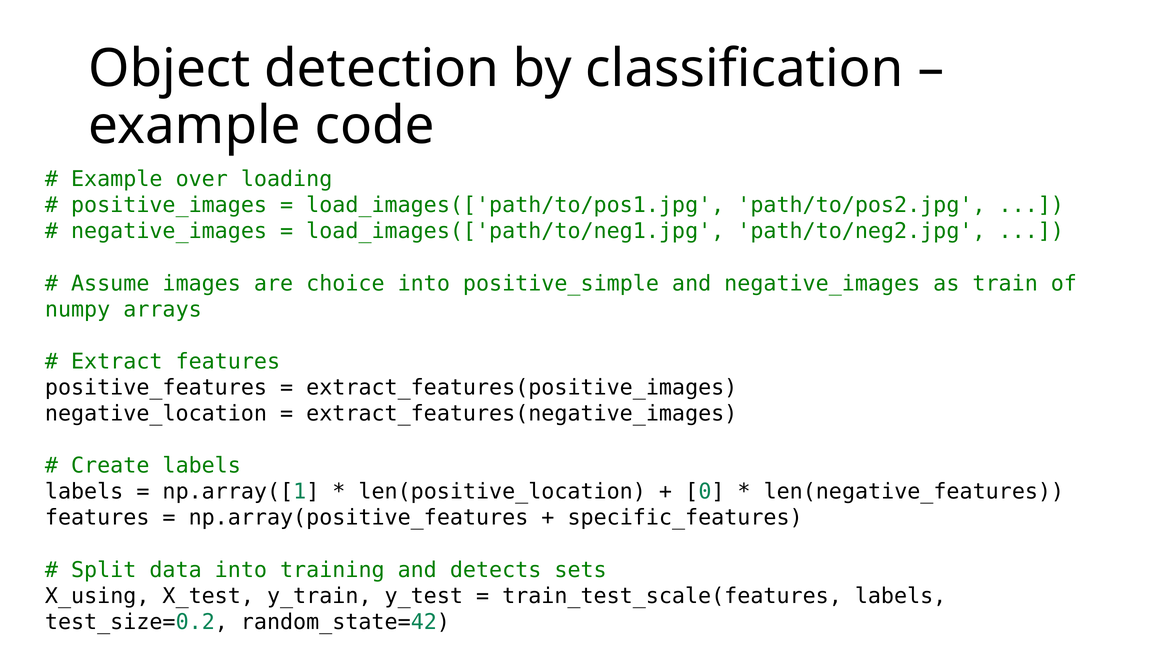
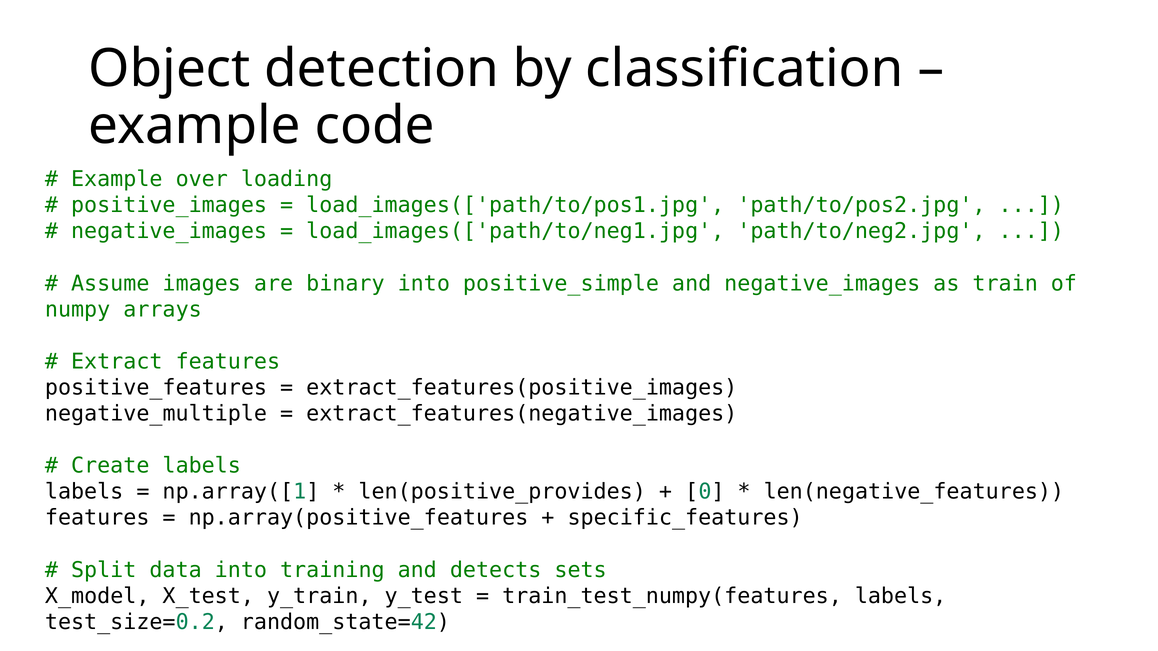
choice: choice -> binary
negative_location: negative_location -> negative_multiple
len(positive_location: len(positive_location -> len(positive_provides
X_using: X_using -> X_model
train_test_scale(features: train_test_scale(features -> train_test_numpy(features
